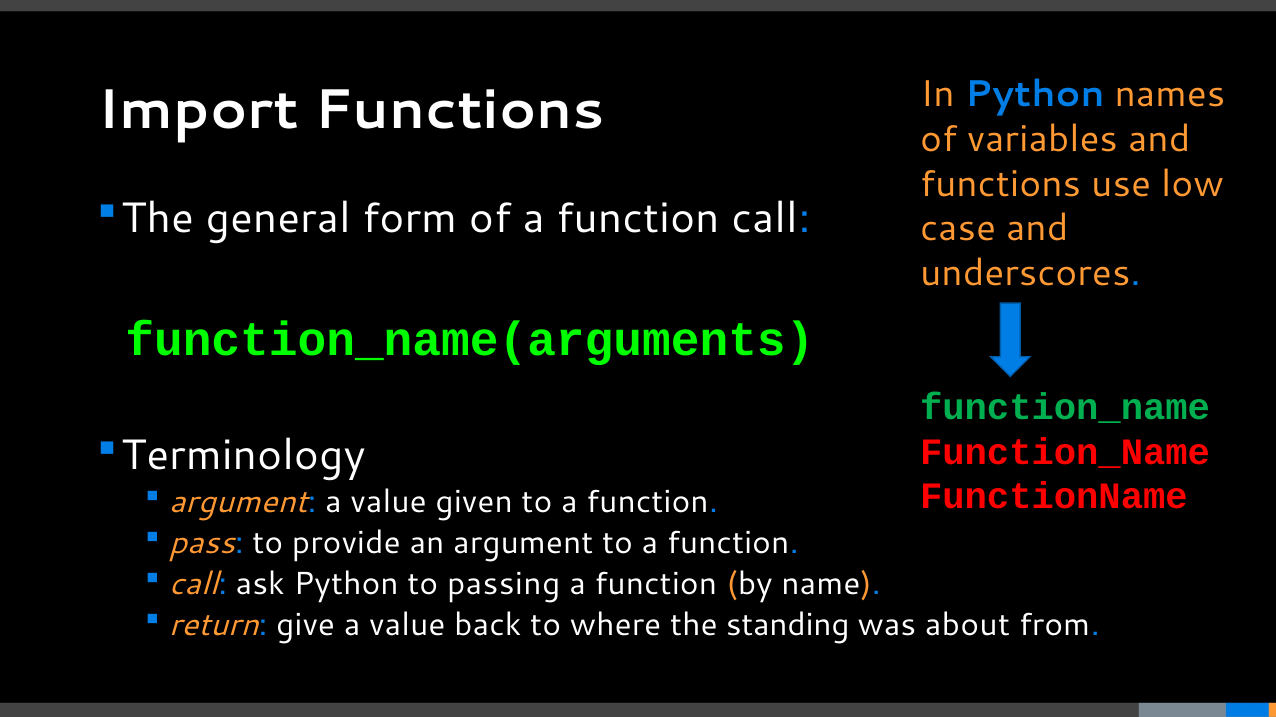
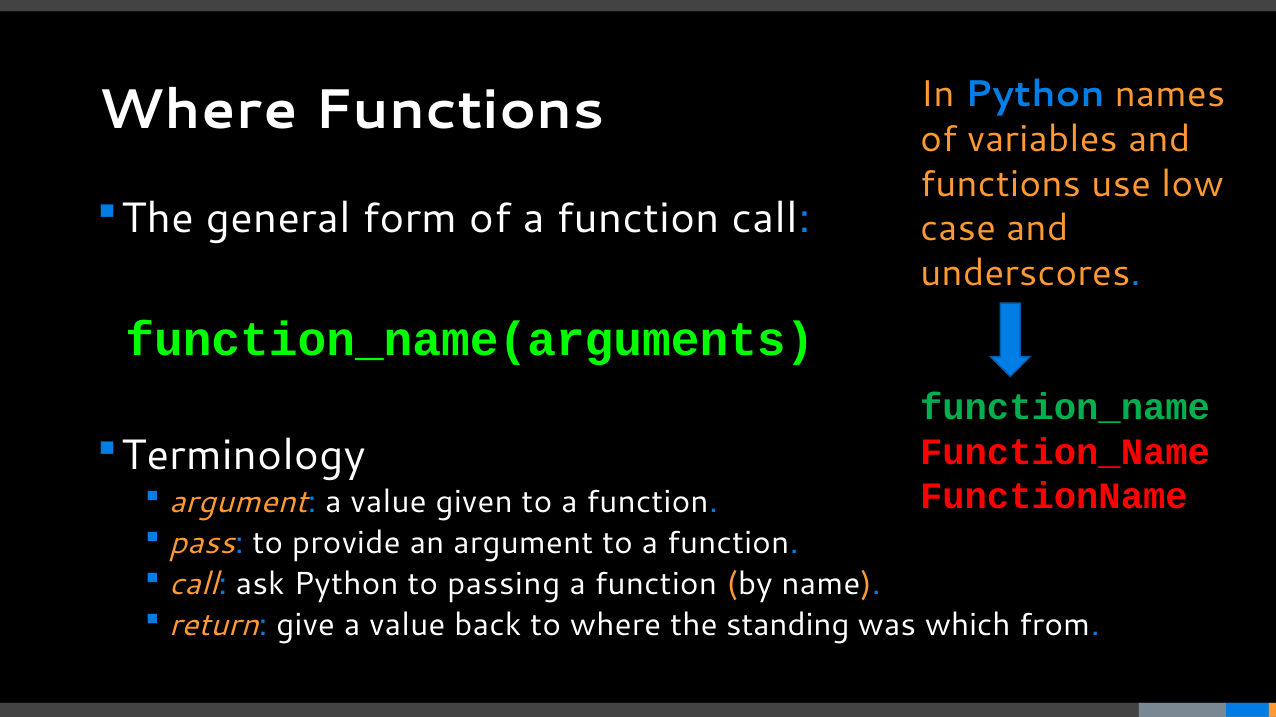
Import at (198, 111): Import -> Where
about: about -> which
